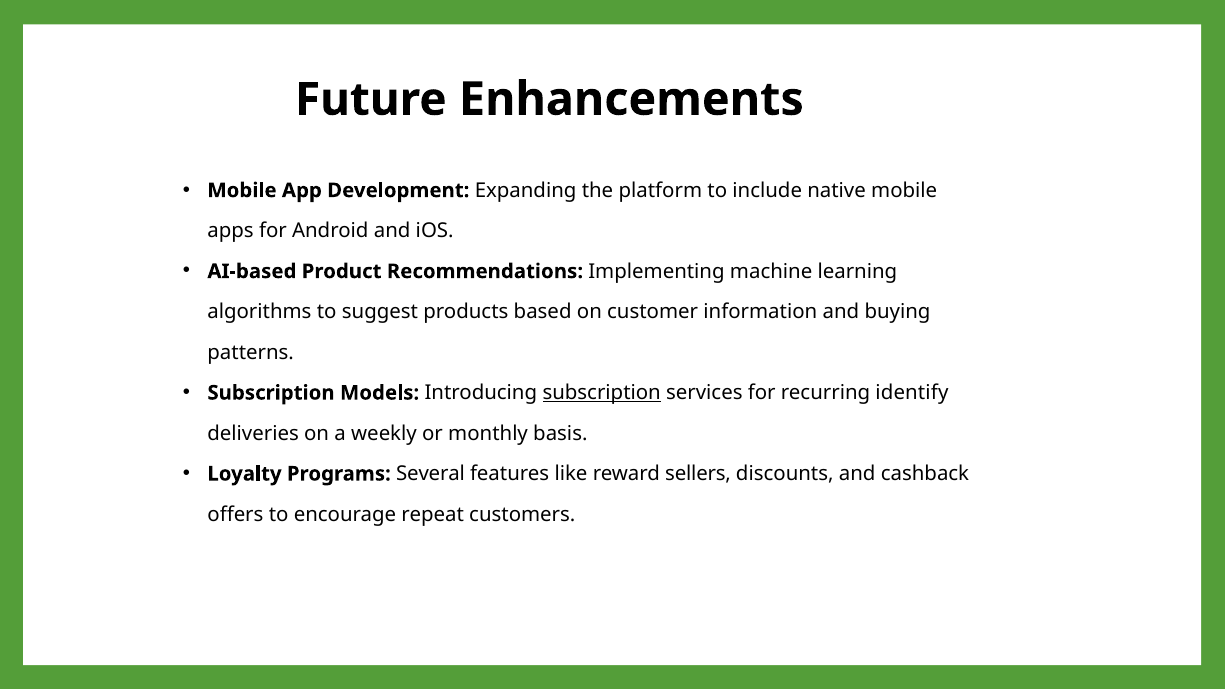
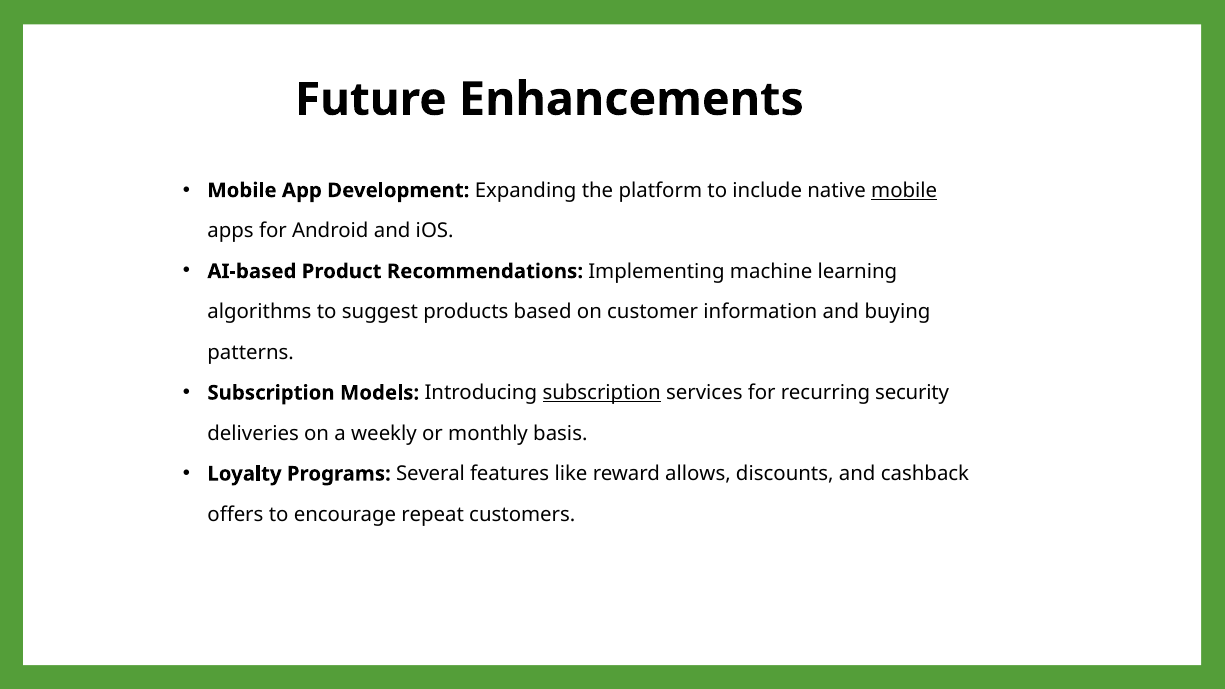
mobile at (904, 190) underline: none -> present
identify: identify -> security
sellers: sellers -> allows
